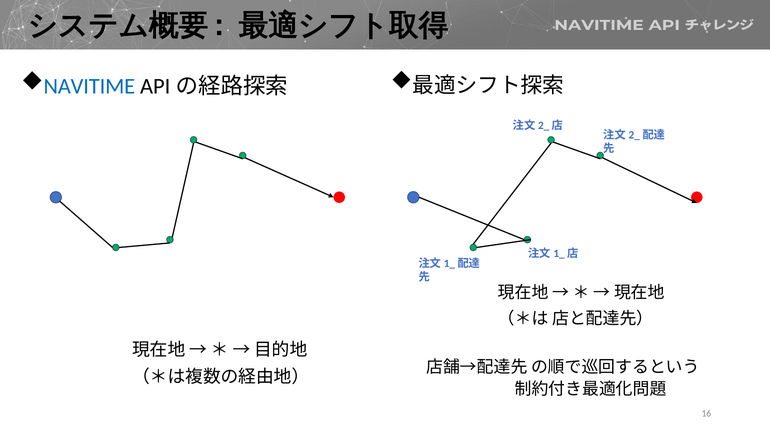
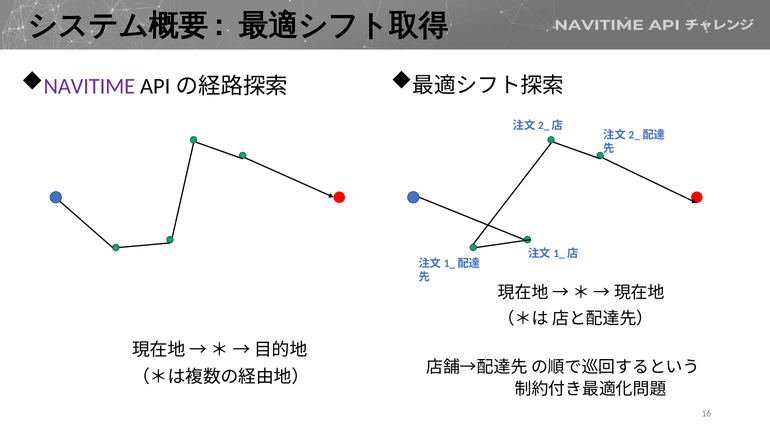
NAVITIME colour: blue -> purple
